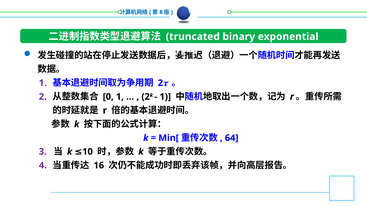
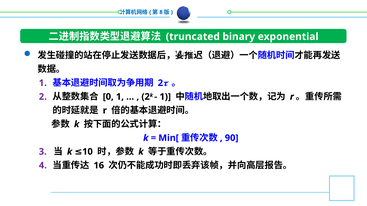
64: 64 -> 90
